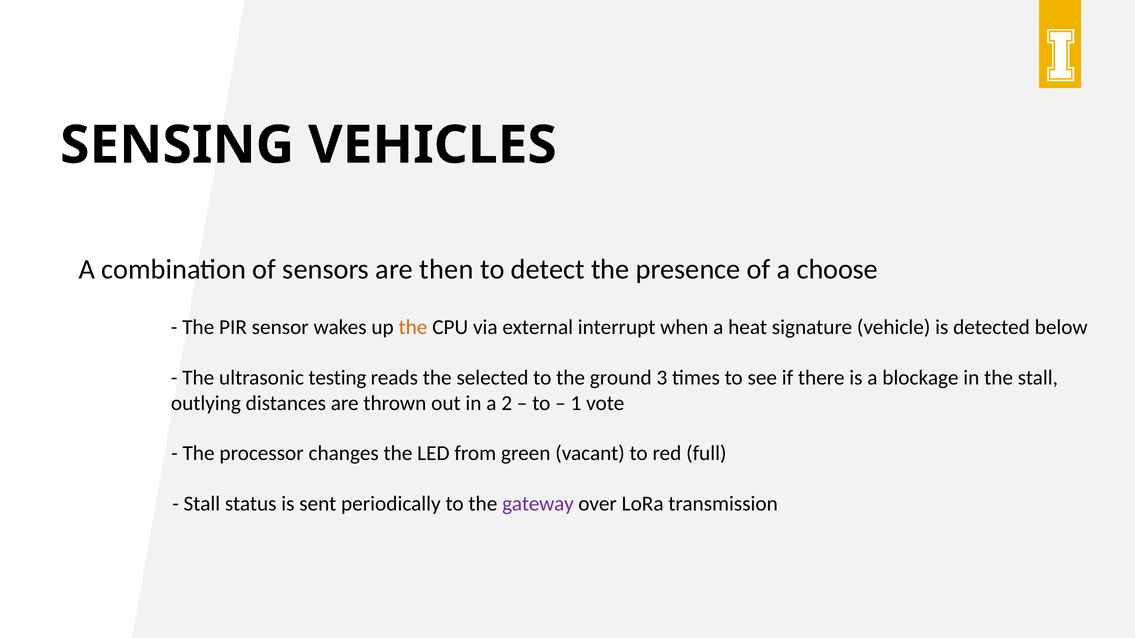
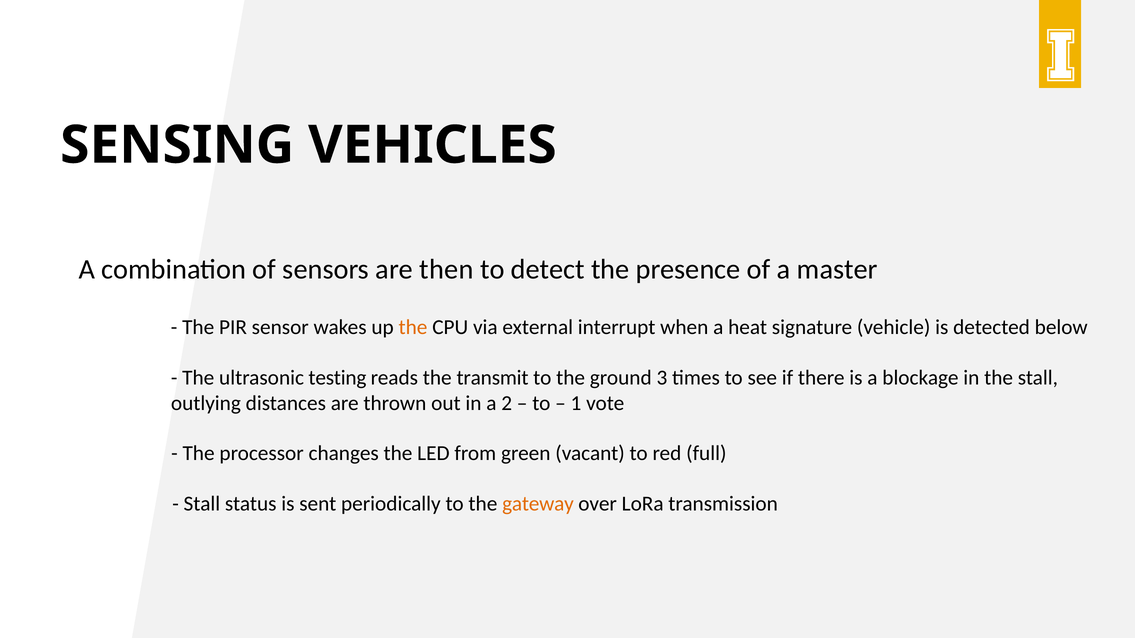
choose: choose -> master
selected: selected -> transmit
gateway colour: purple -> orange
